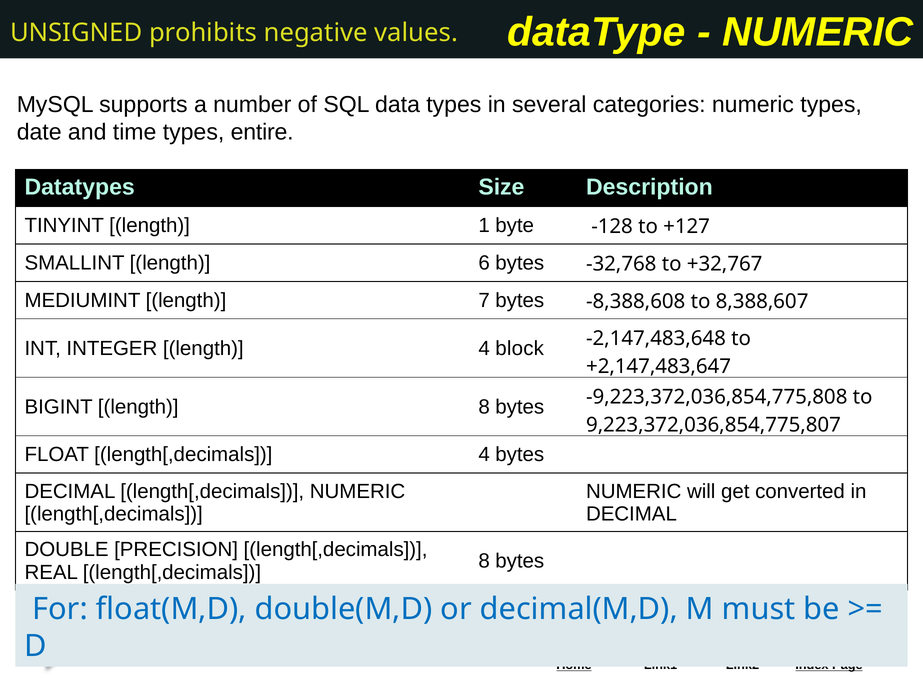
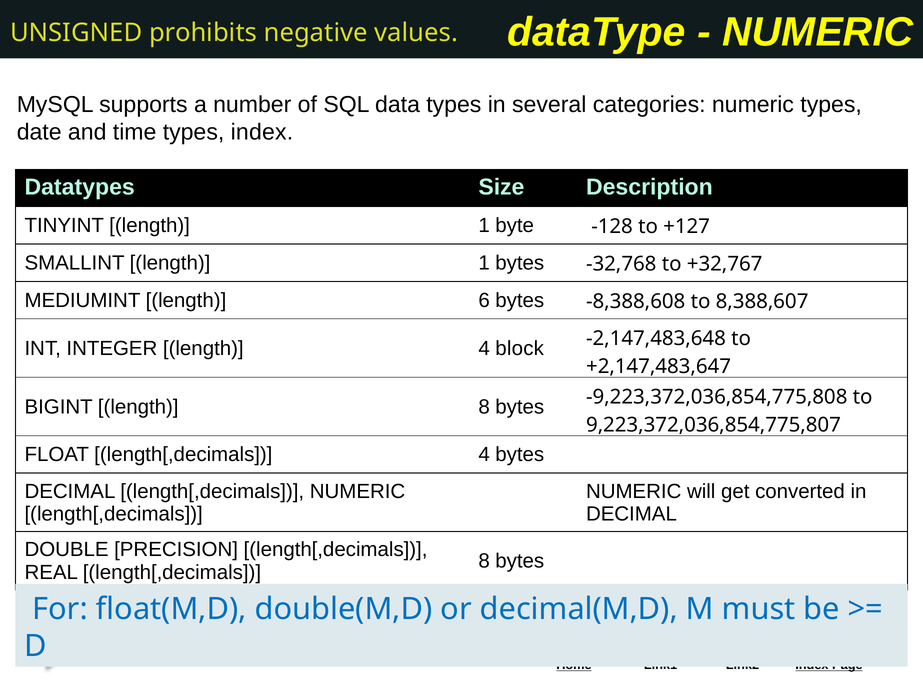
types entire: entire -> index
SMALLINT length 6: 6 -> 1
7: 7 -> 6
